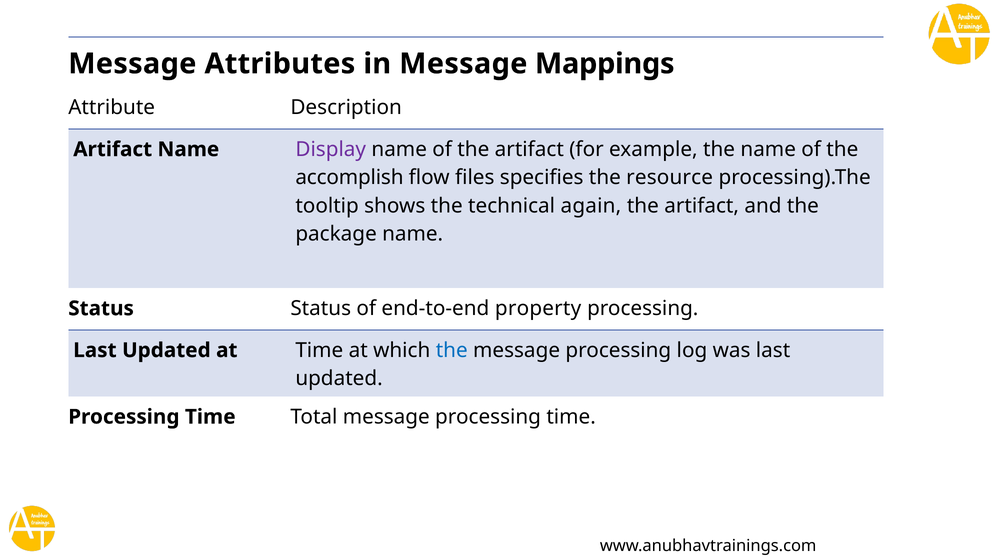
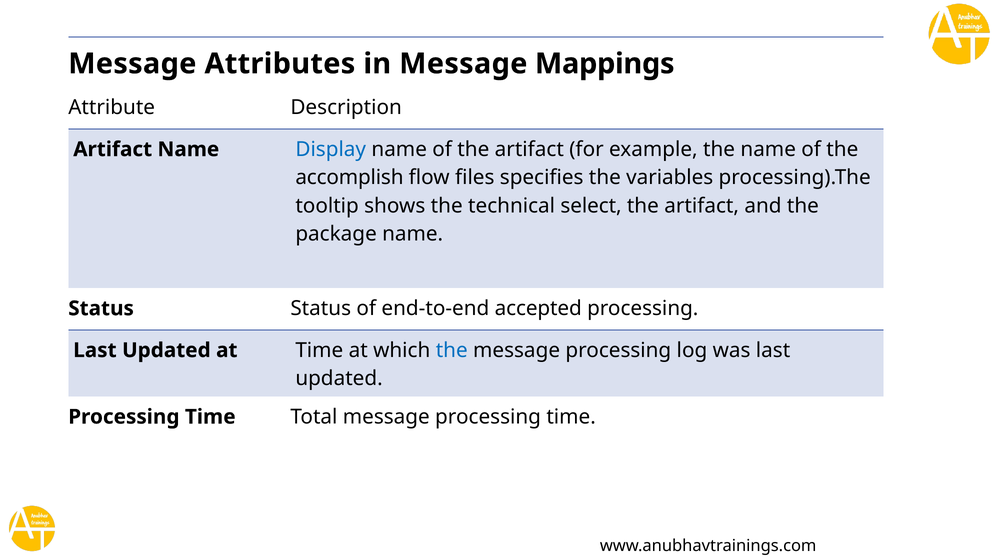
Display colour: purple -> blue
resource: resource -> variables
again: again -> select
property: property -> accepted
